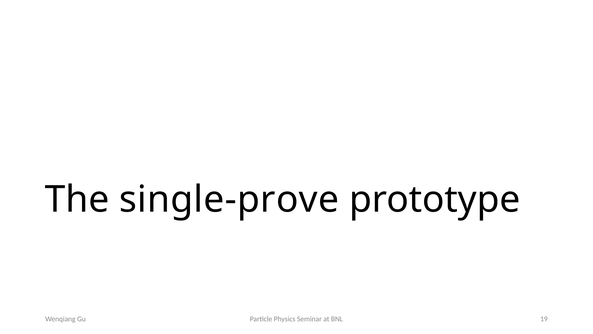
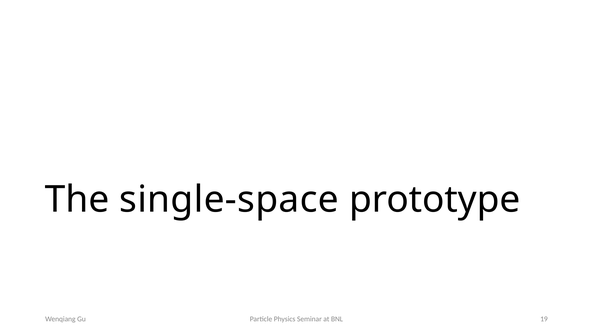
single-prove: single-prove -> single-space
